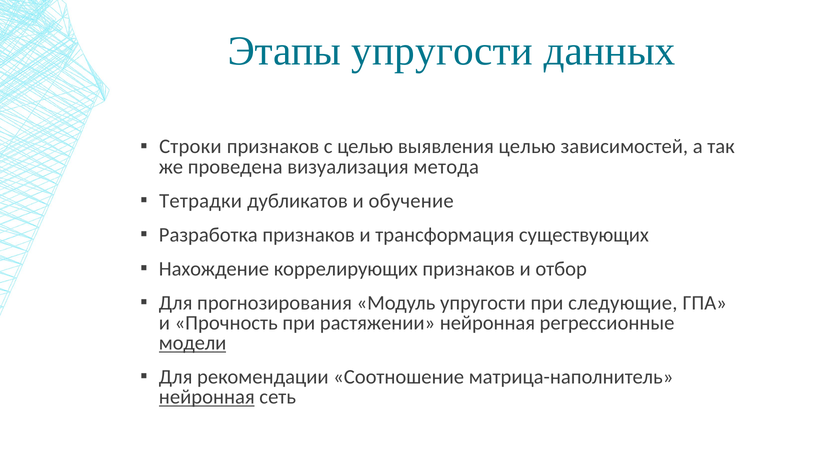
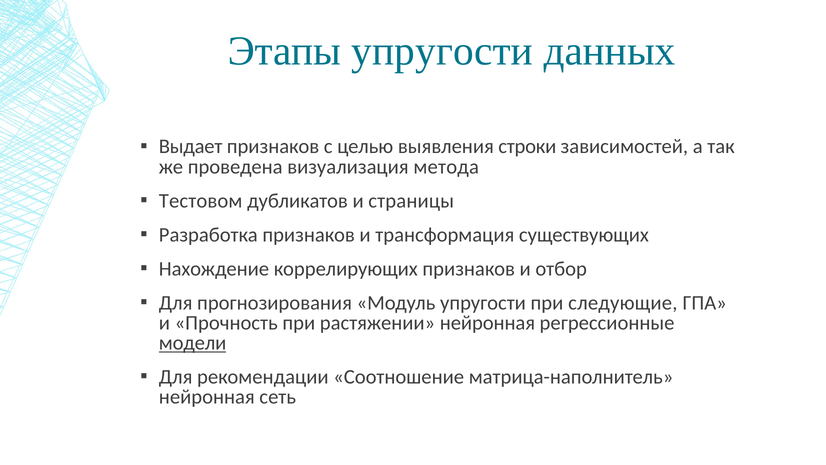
Строки: Строки -> Выдает
выявления целью: целью -> строки
Тетрадки: Тетрадки -> Тестовом
обучение: обучение -> страницы
нейронная at (207, 397) underline: present -> none
